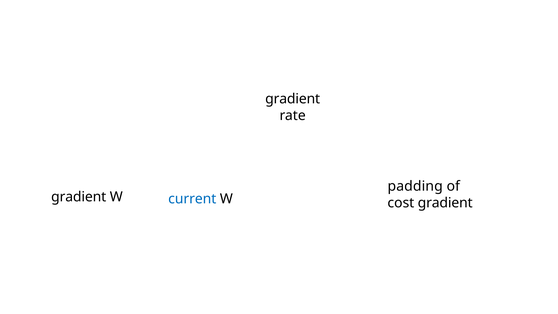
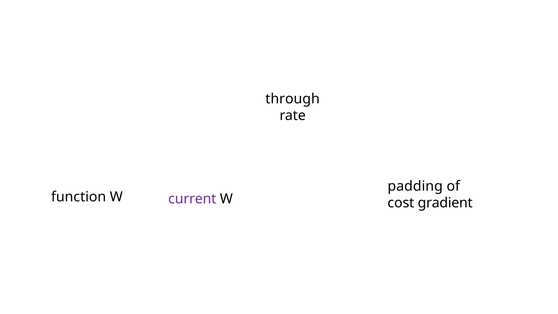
gradient at (293, 99): gradient -> through
gradient at (79, 197): gradient -> function
current colour: blue -> purple
